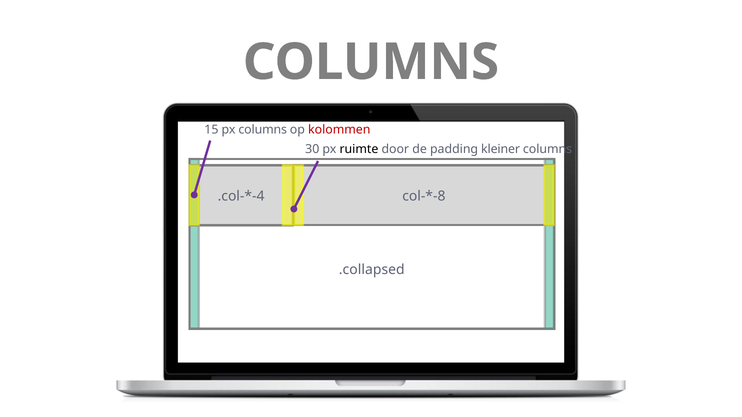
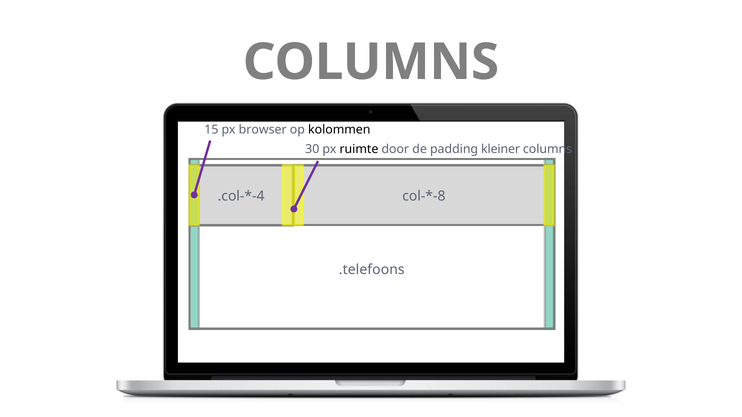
px columns: columns -> browser
kolommen colour: red -> black
.collapsed: .collapsed -> .telefoons
